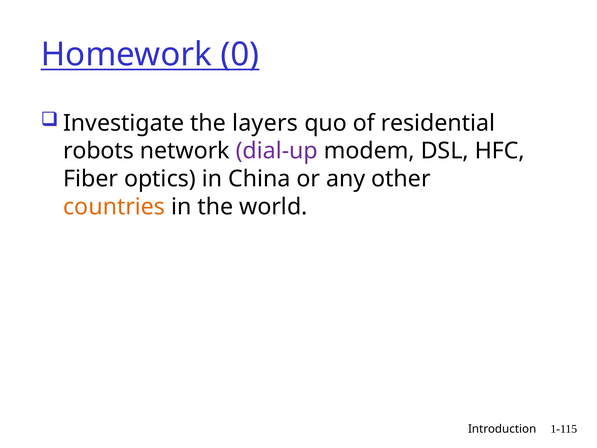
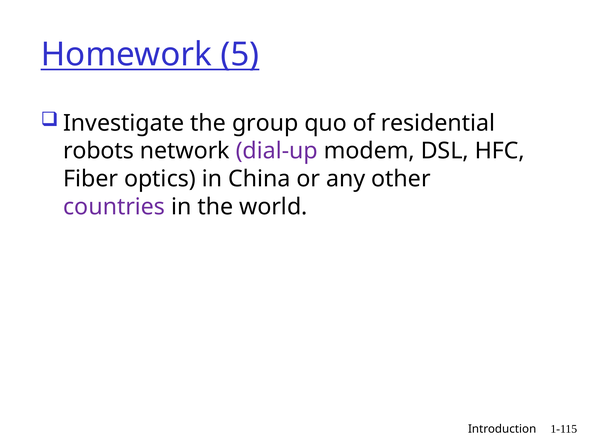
0: 0 -> 5
layers: layers -> group
countries colour: orange -> purple
